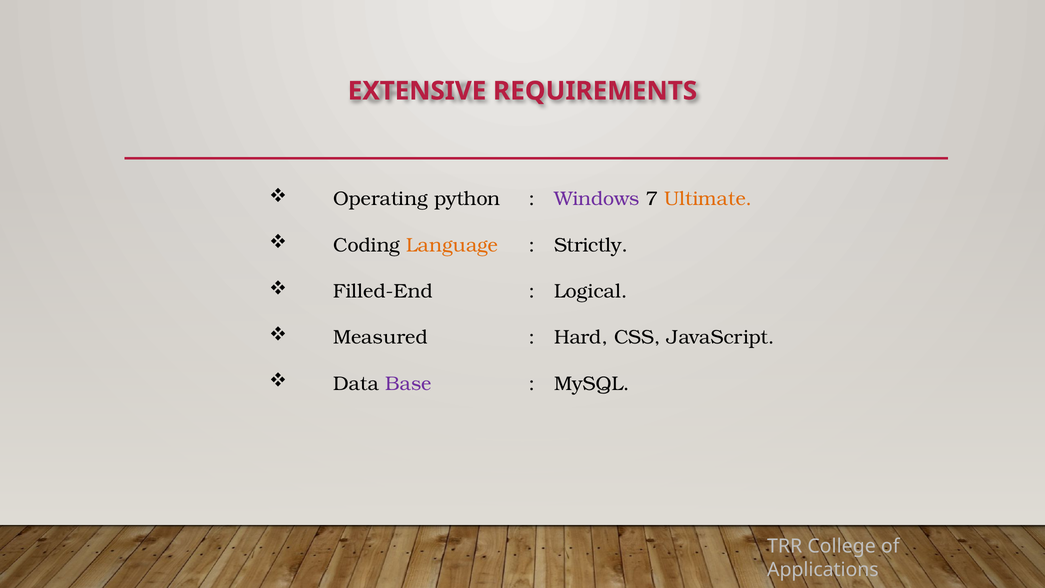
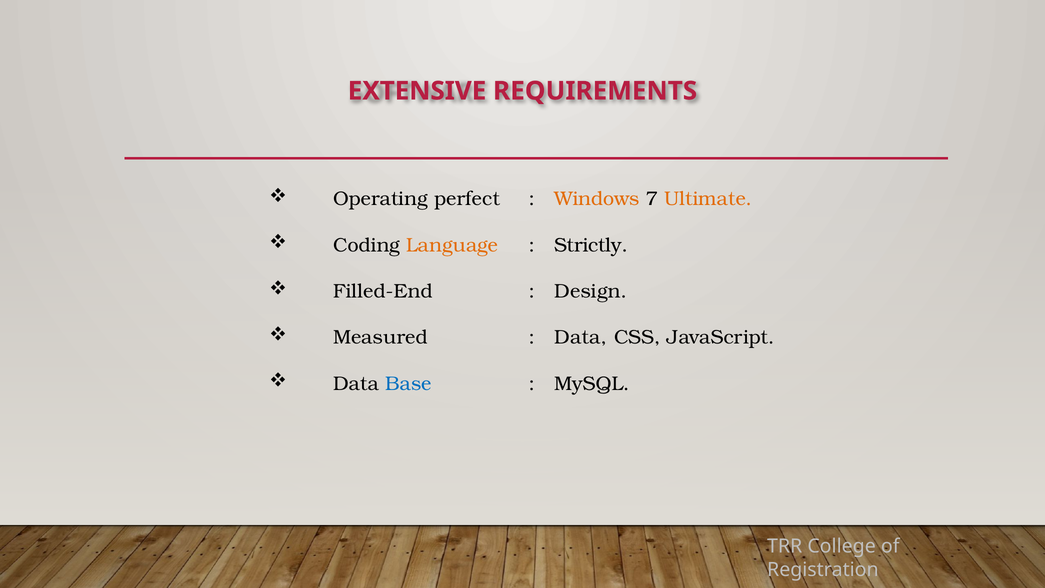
python: python -> perfect
Windows colour: purple -> orange
Logical: Logical -> Design
Hard at (581, 337): Hard -> Data
Base colour: purple -> blue
Applications: Applications -> Registration
